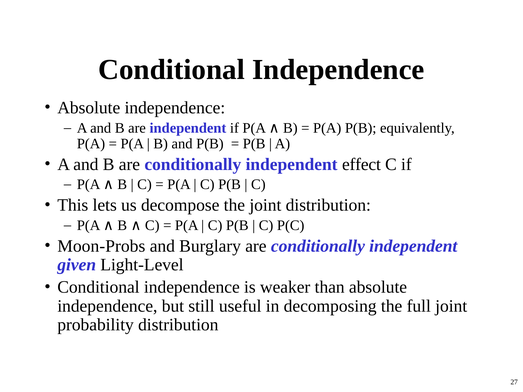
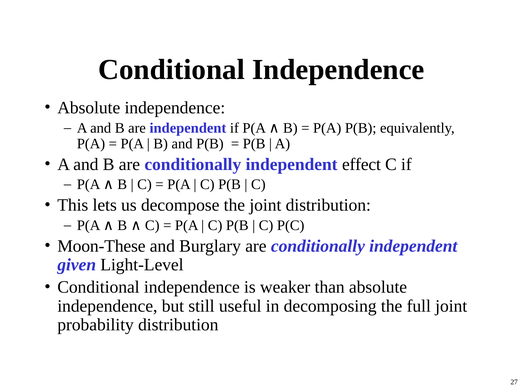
Moon-Probs: Moon-Probs -> Moon-These
